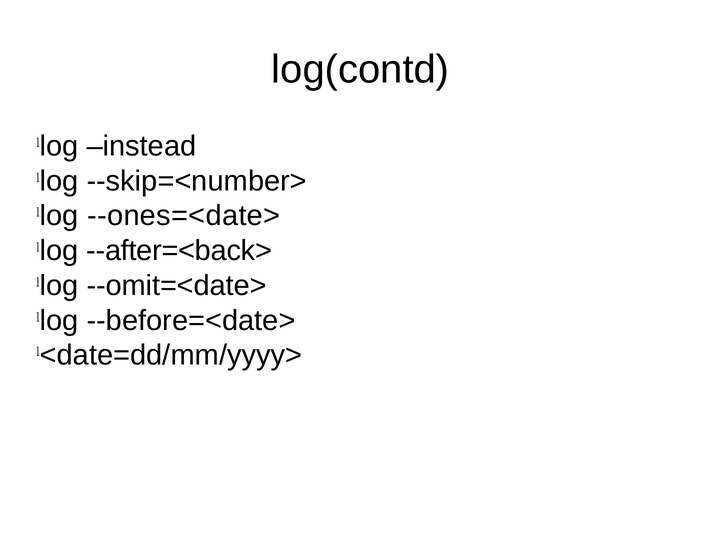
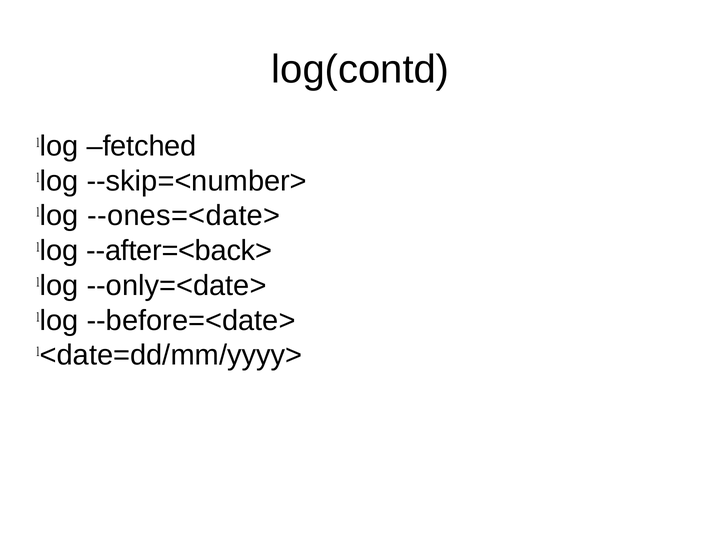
instead: instead -> fetched
--omit=<date>: --omit=<date> -> --only=<date>
